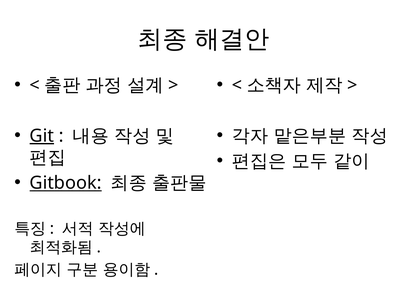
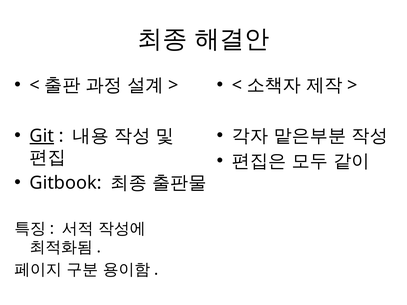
Gitbook underline: present -> none
